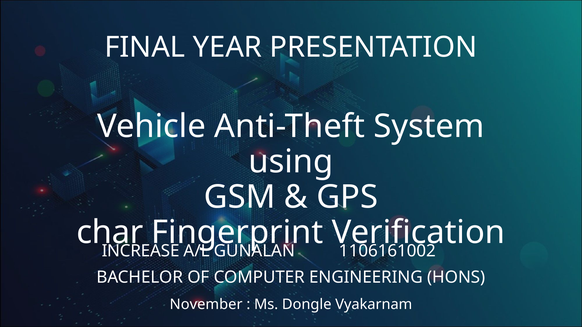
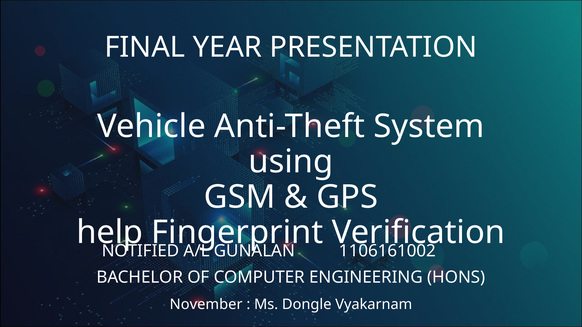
char: char -> help
INCREASE: INCREASE -> NOTIFIED
